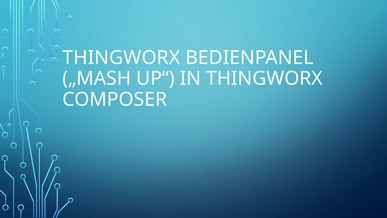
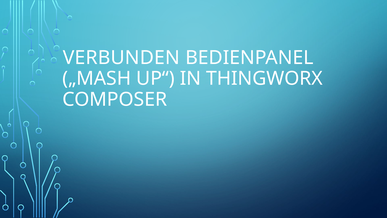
THINGWORX at (121, 58): THINGWORX -> VERBUNDEN
